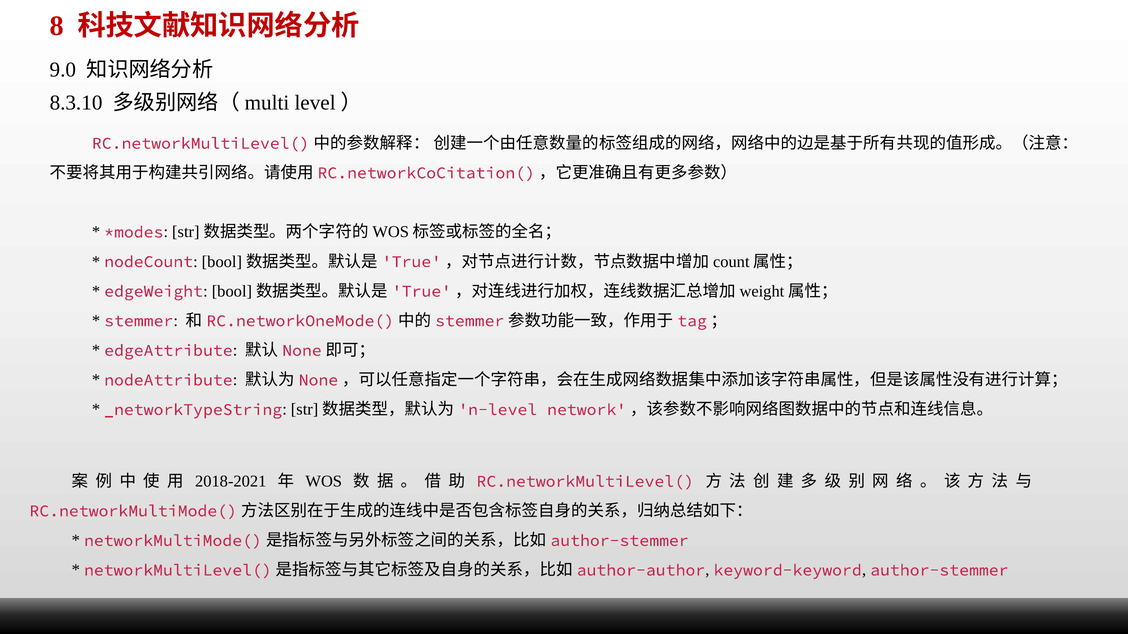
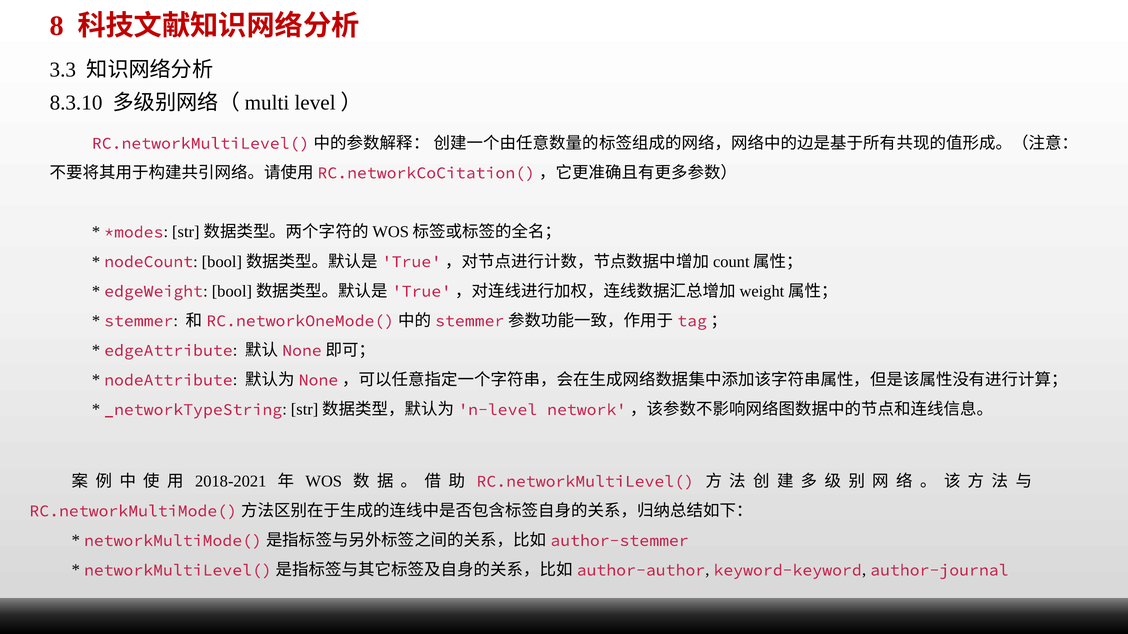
9.0: 9.0 -> 3.3
author-stemmer at (939, 571): author-stemmer -> author-journal
